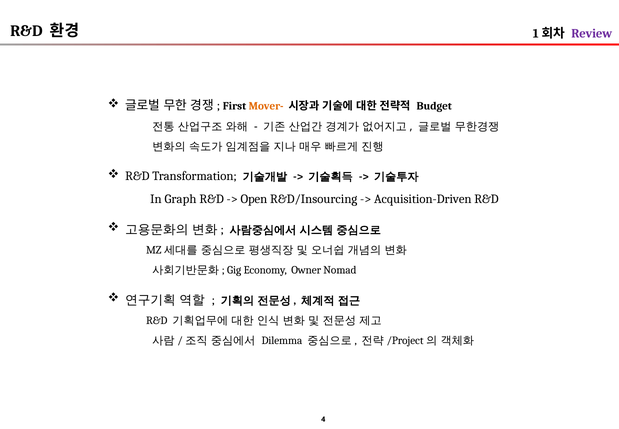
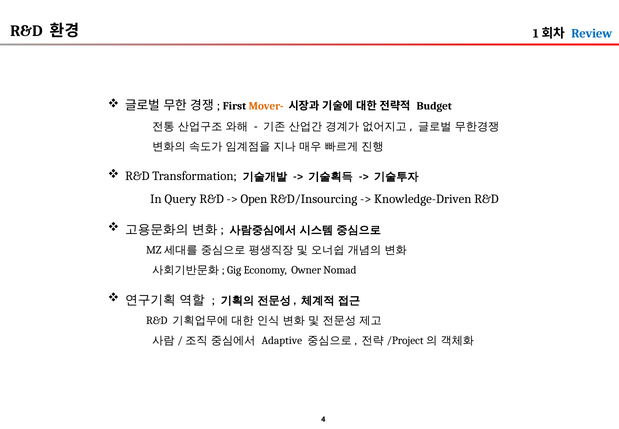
Review colour: purple -> blue
Graph: Graph -> Query
Acquisition-Driven: Acquisition-Driven -> Knowledge-Driven
Dilemma: Dilemma -> Adaptive
